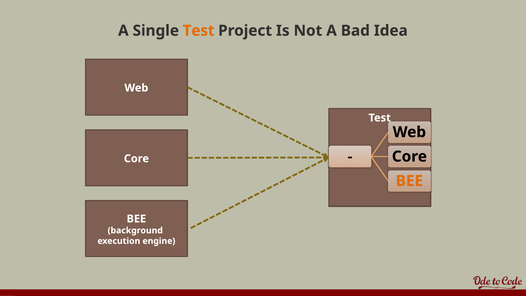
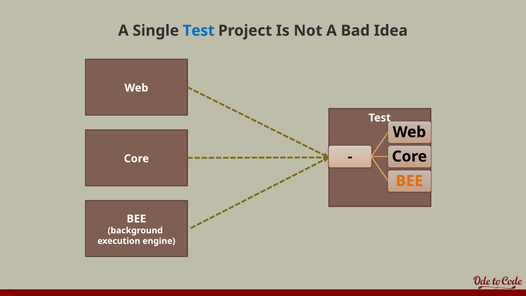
Test at (199, 31) colour: orange -> blue
